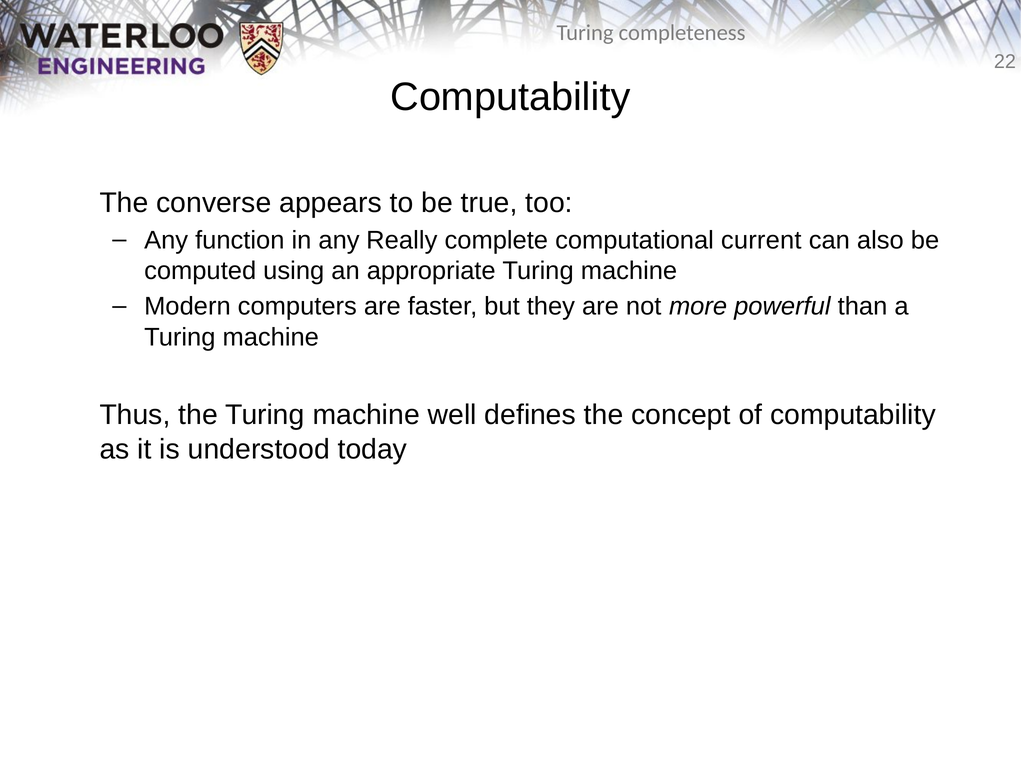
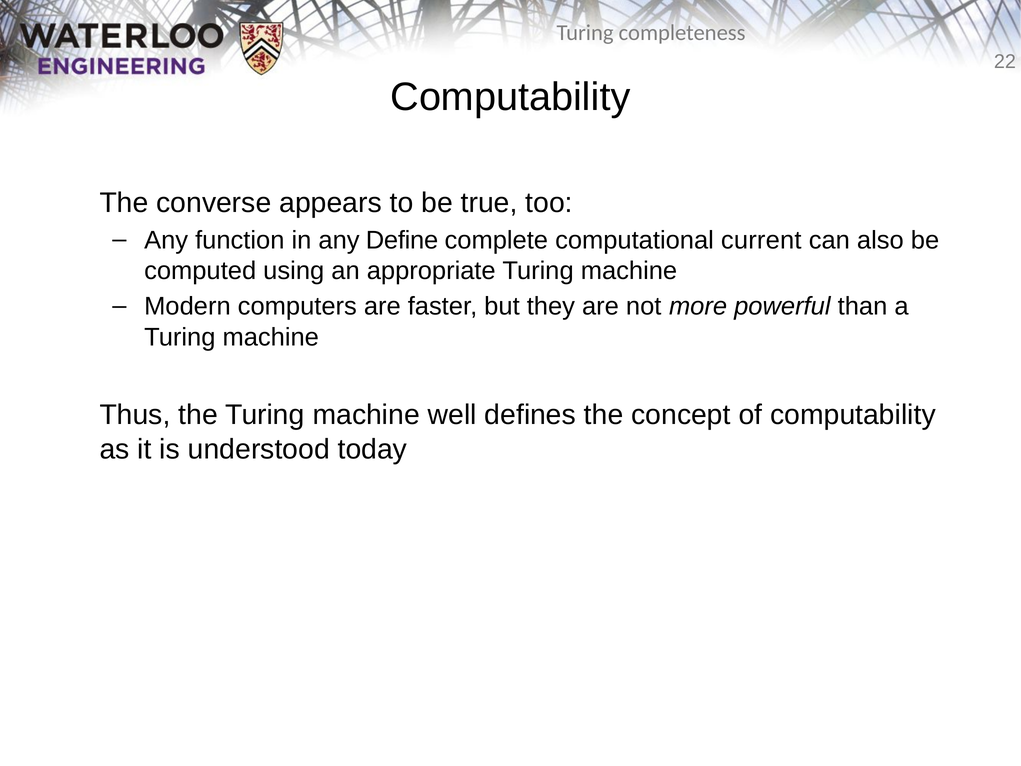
Really: Really -> Define
